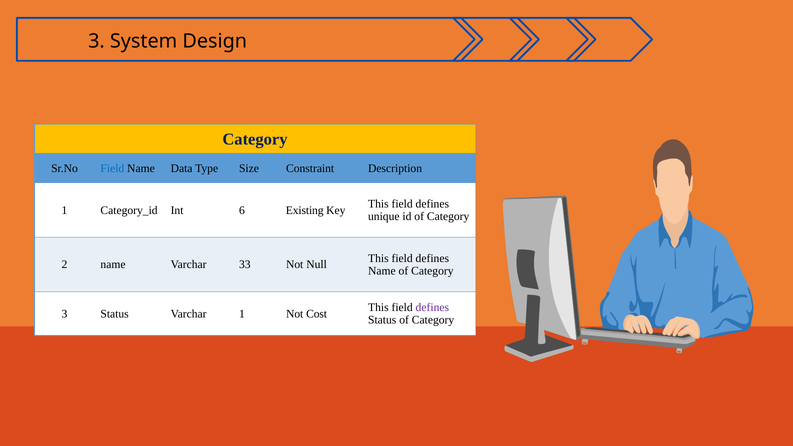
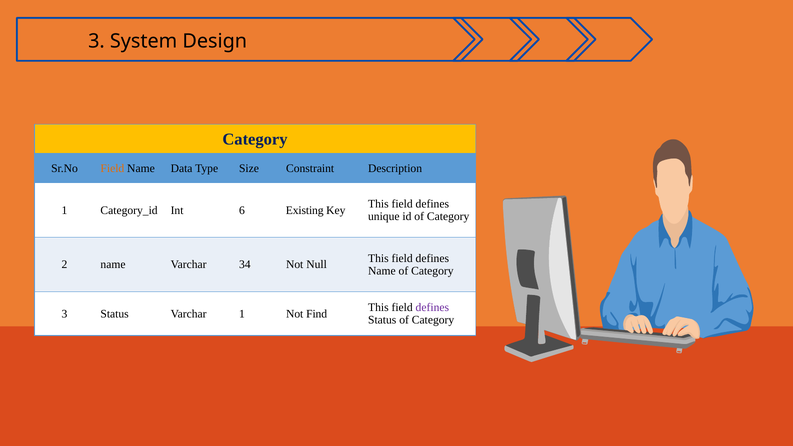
Field at (112, 168) colour: blue -> orange
33: 33 -> 34
Cost: Cost -> Find
